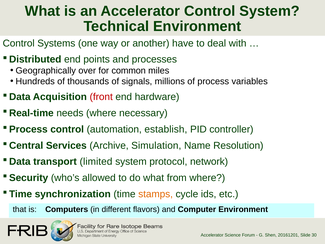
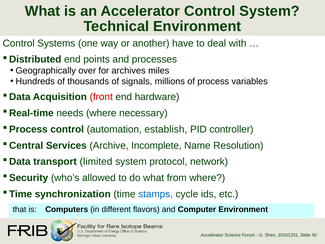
common: common -> archives
Simulation: Simulation -> Incomplete
stamps colour: orange -> blue
